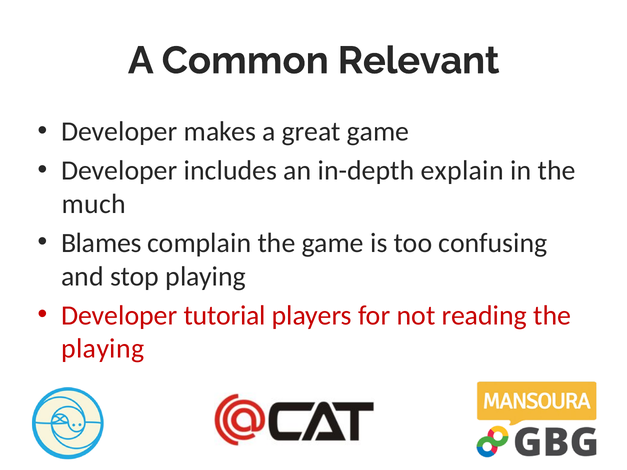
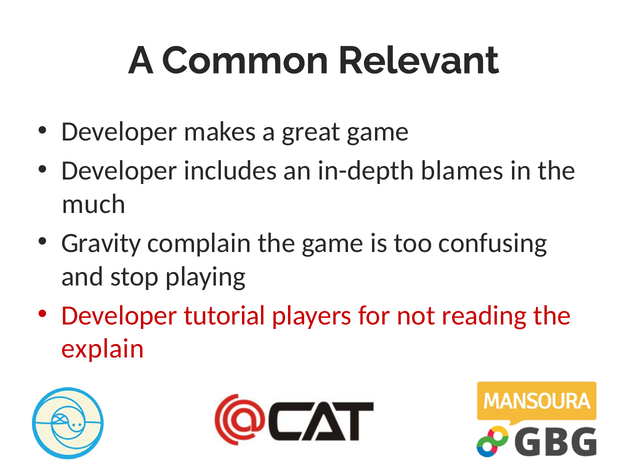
explain: explain -> blames
Blames: Blames -> Gravity
playing at (103, 349): playing -> explain
